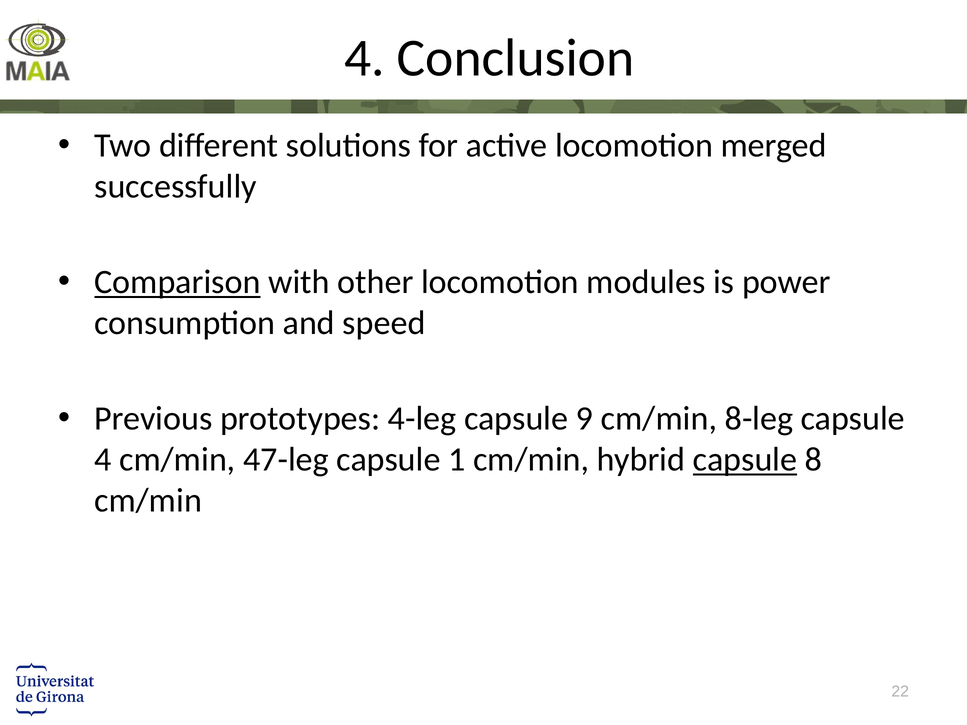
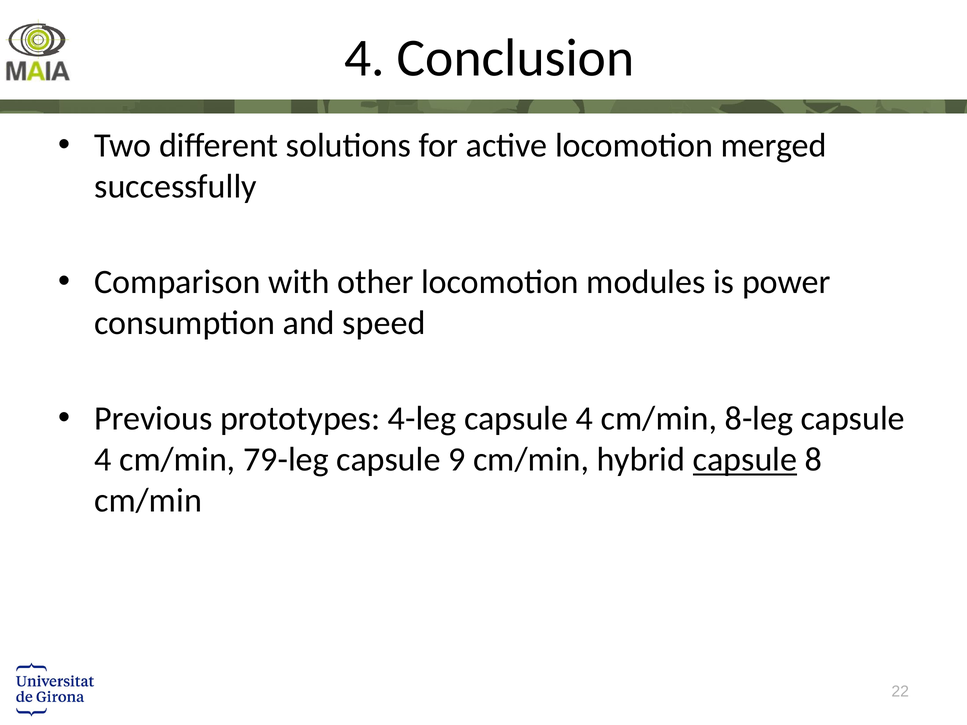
Comparison underline: present -> none
4-leg capsule 9: 9 -> 4
47-leg: 47-leg -> 79-leg
1: 1 -> 9
